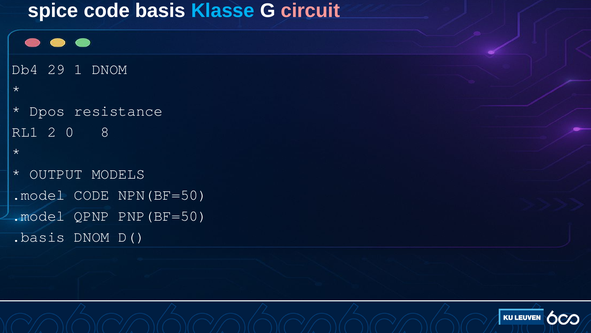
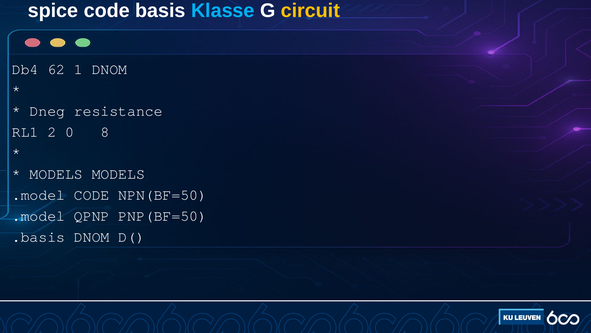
circuit colour: pink -> yellow
29: 29 -> 62
Dpos: Dpos -> Dneg
OUTPUT at (56, 174): OUTPUT -> MODELS
